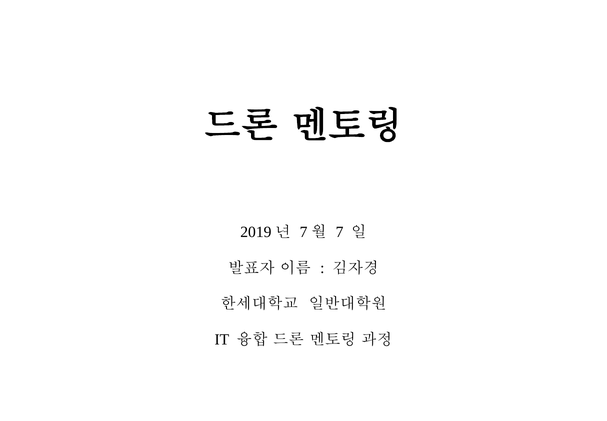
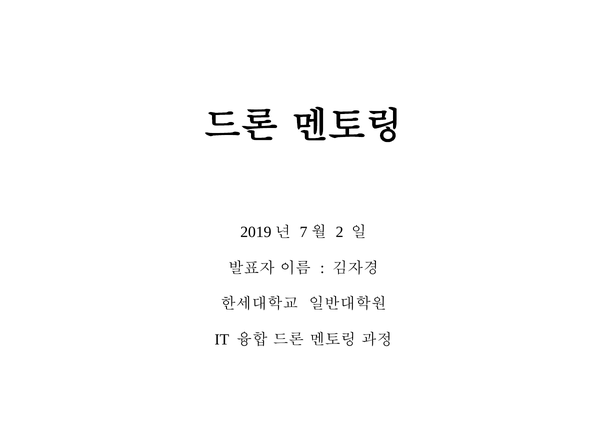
7: 7 -> 2
